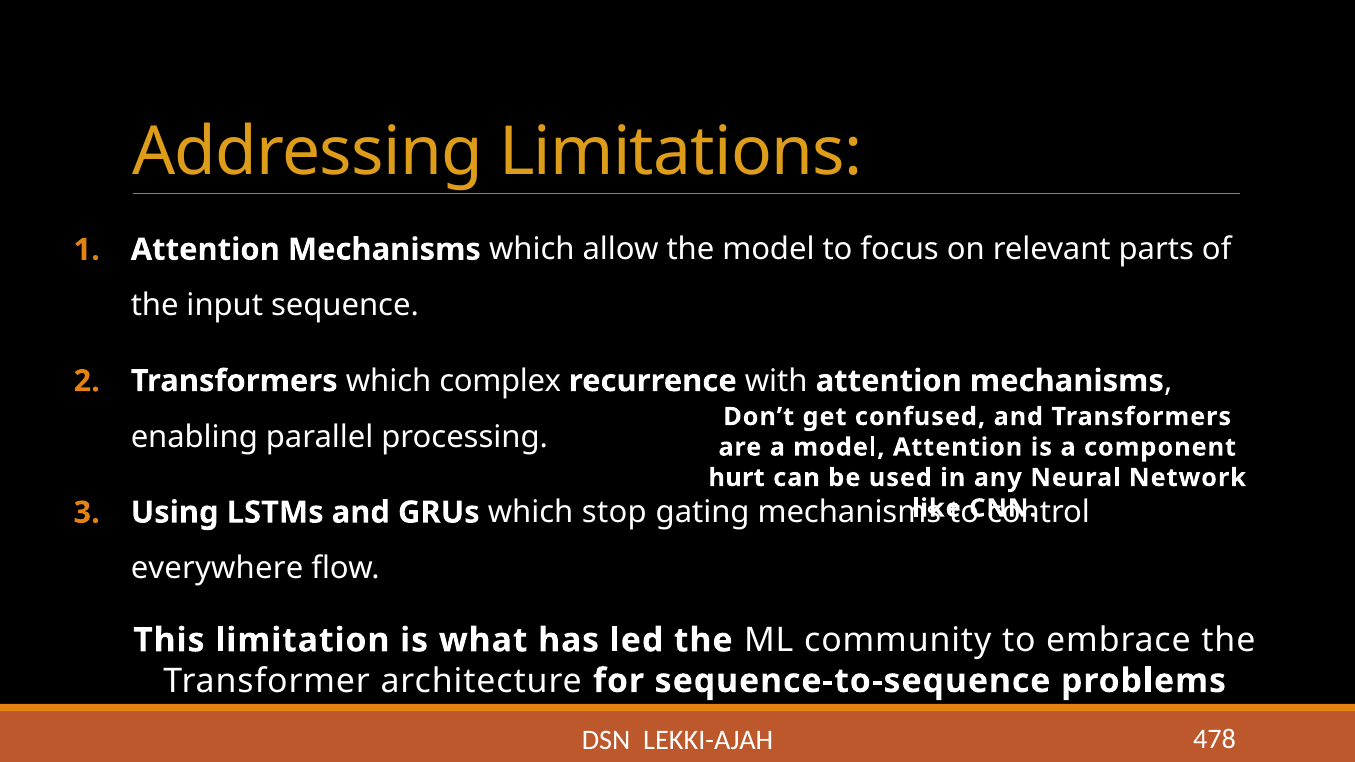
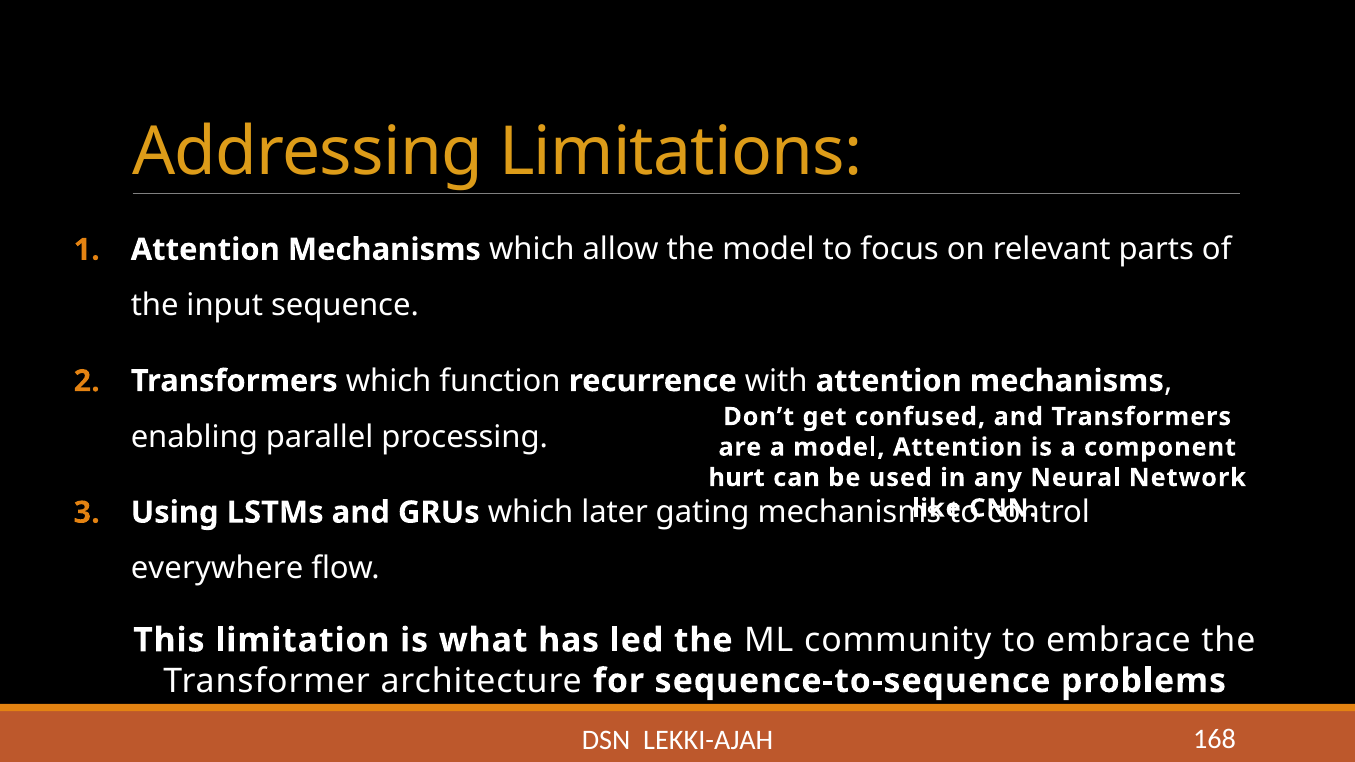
complex: complex -> function
stop: stop -> later
478: 478 -> 168
